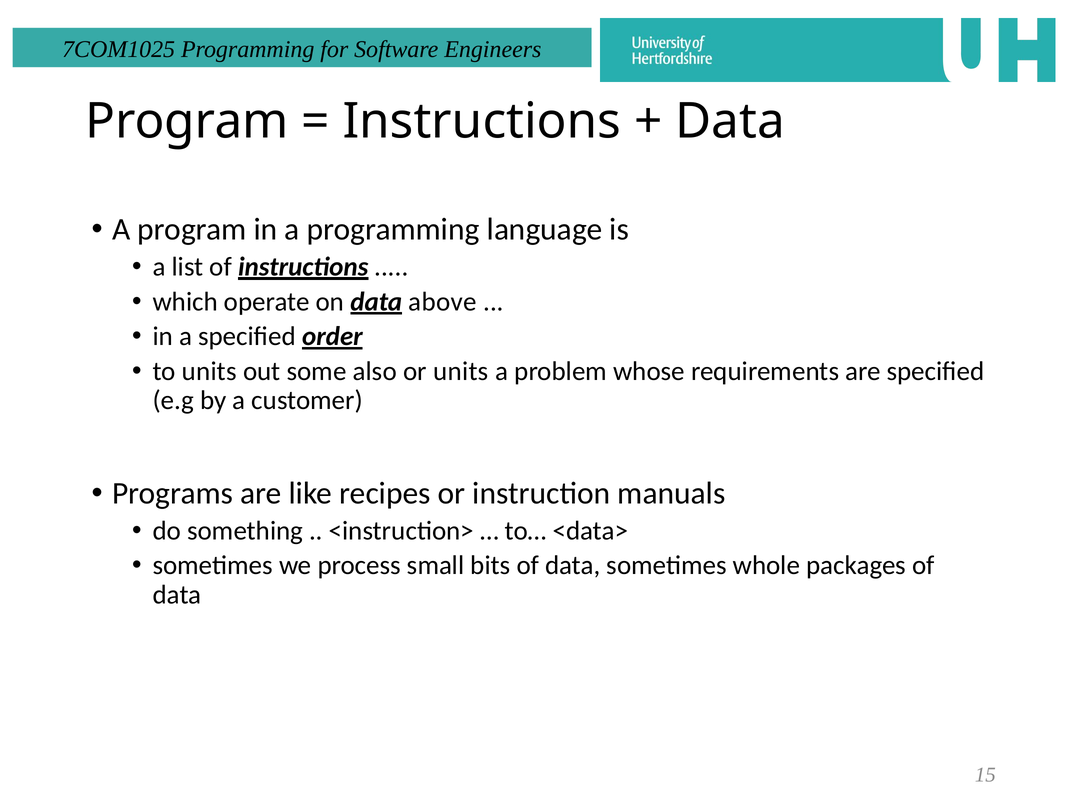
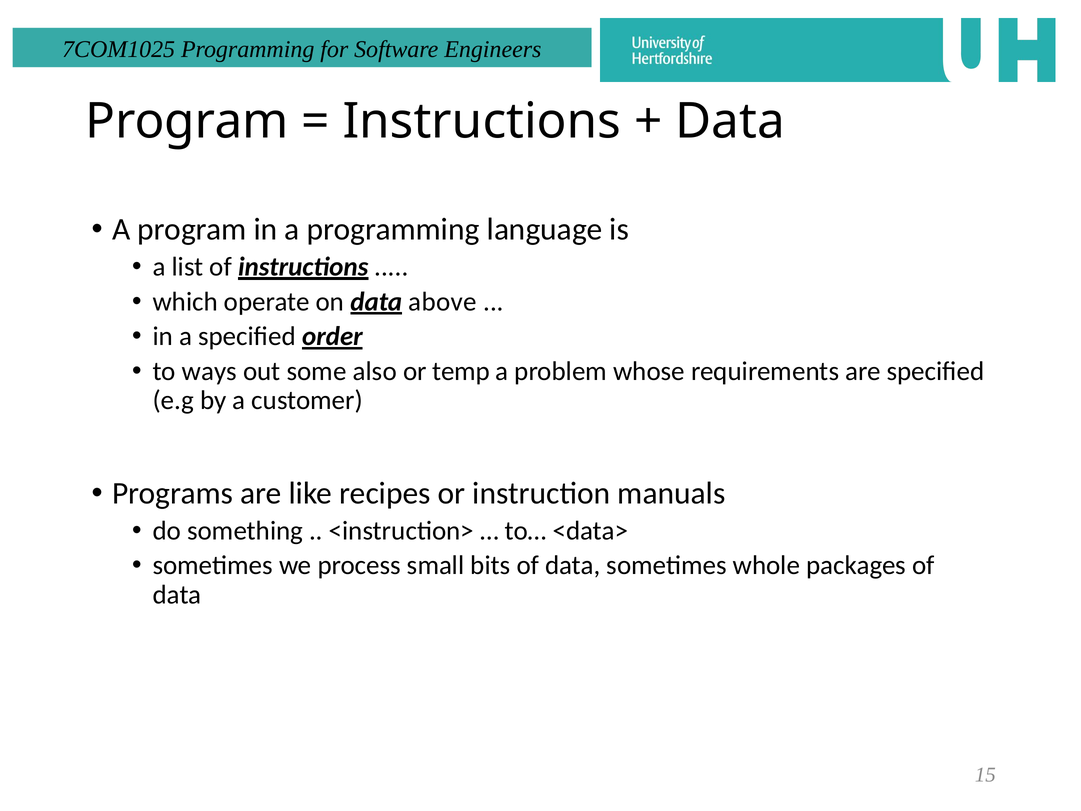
to units: units -> ways
or units: units -> temp
